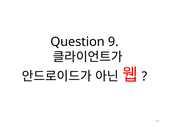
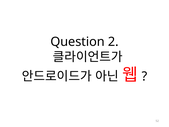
9: 9 -> 2
